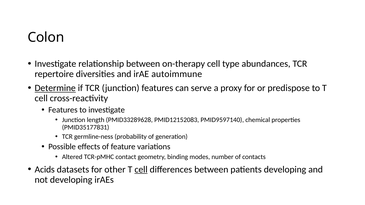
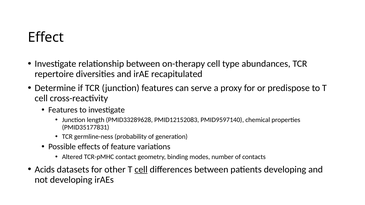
Colon: Colon -> Effect
autoimmune: autoimmune -> recapitulated
Determine underline: present -> none
